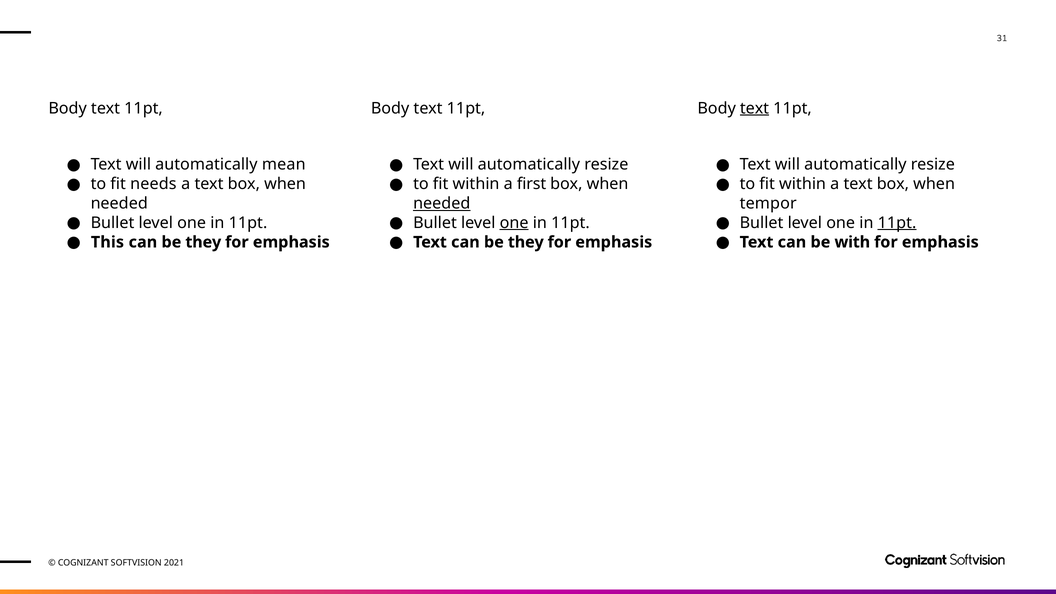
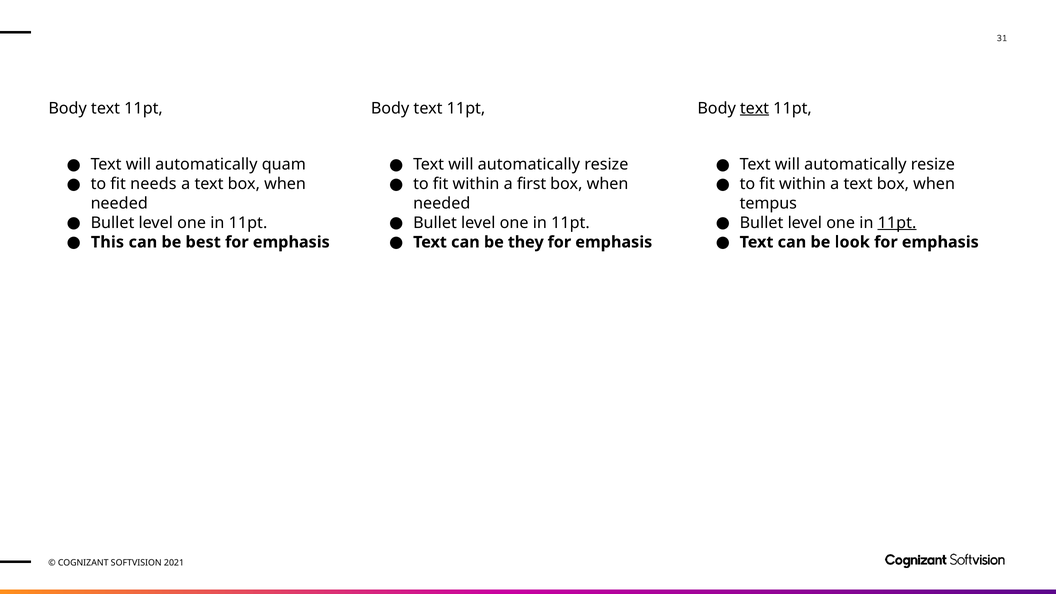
mean: mean -> quam
needed at (442, 203) underline: present -> none
tempor: tempor -> tempus
one at (514, 223) underline: present -> none
they at (203, 242): they -> best
with: with -> look
